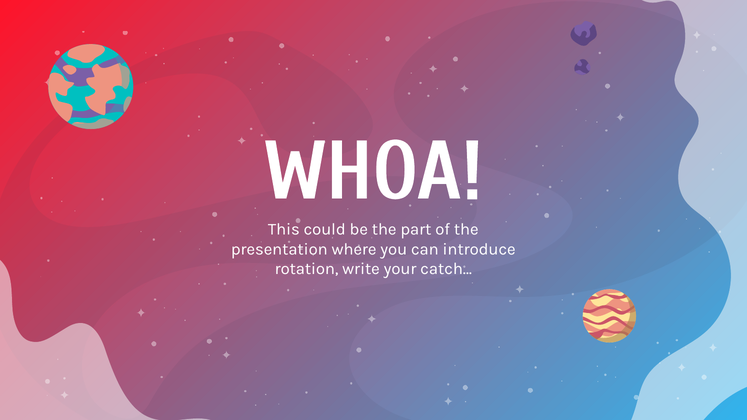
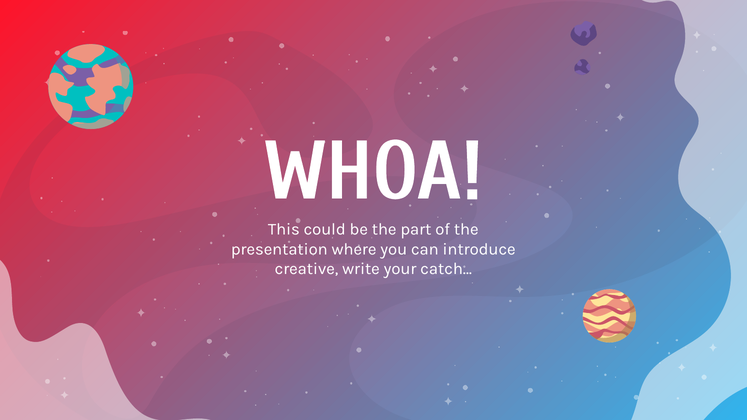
rotation: rotation -> creative
